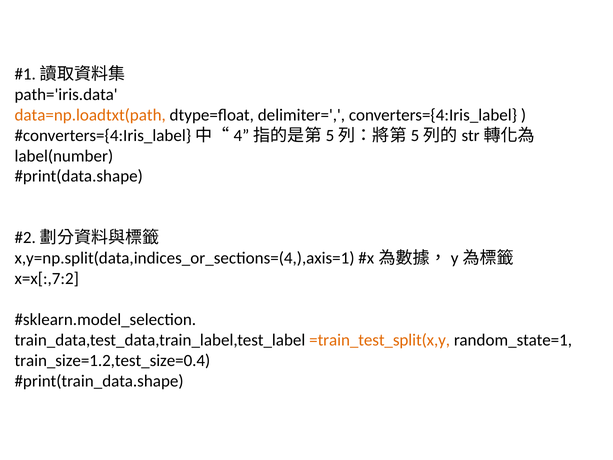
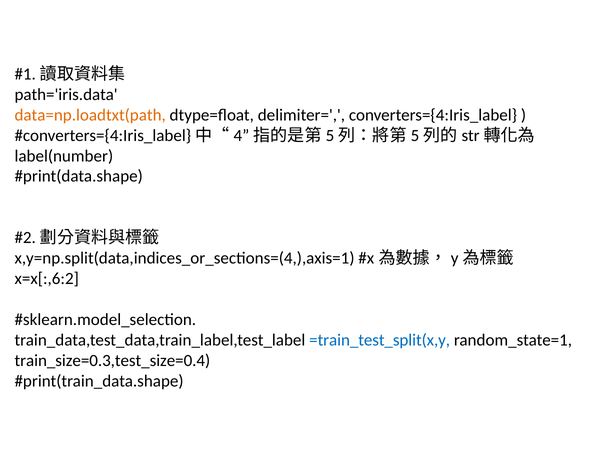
x=x[:,7:2: x=x[:,7:2 -> x=x[:,6:2
=train_test_split(x,y colour: orange -> blue
train_size=1.2,test_size=0.4: train_size=1.2,test_size=0.4 -> train_size=0.3,test_size=0.4
